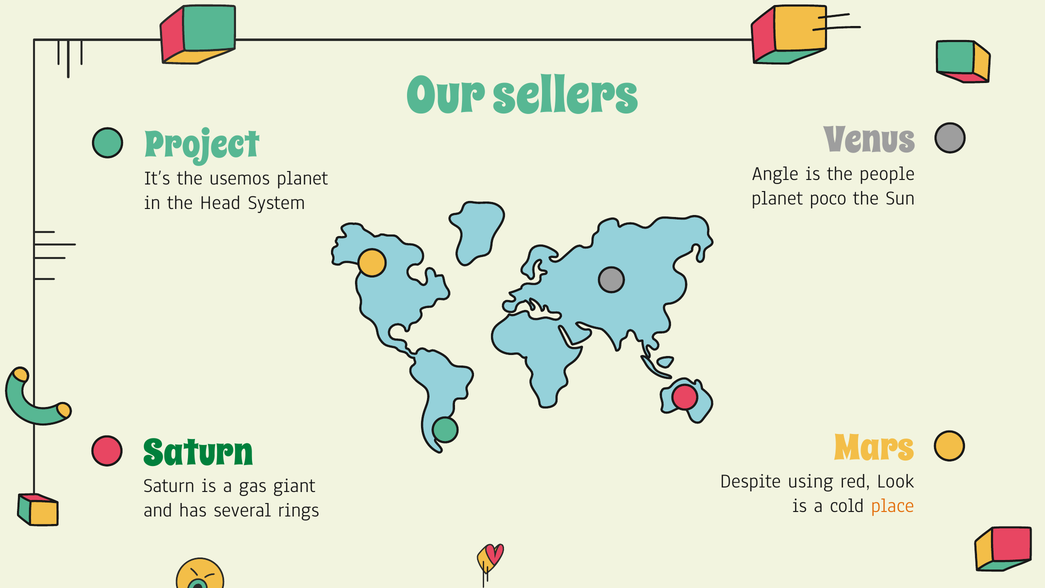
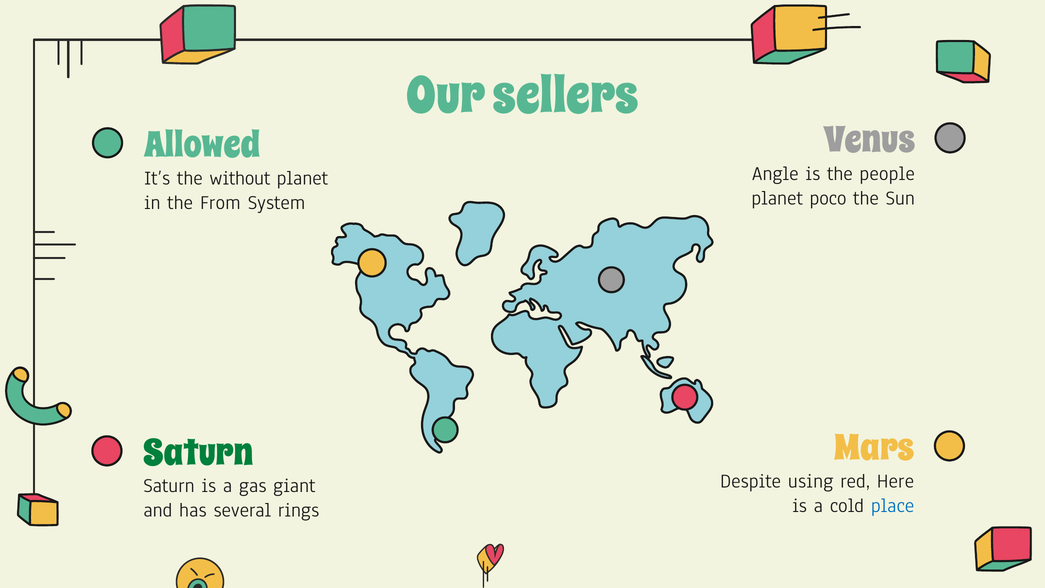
Project: Project -> Allowed
usemos: usemos -> without
Head: Head -> From
Look: Look -> Here
place colour: orange -> blue
